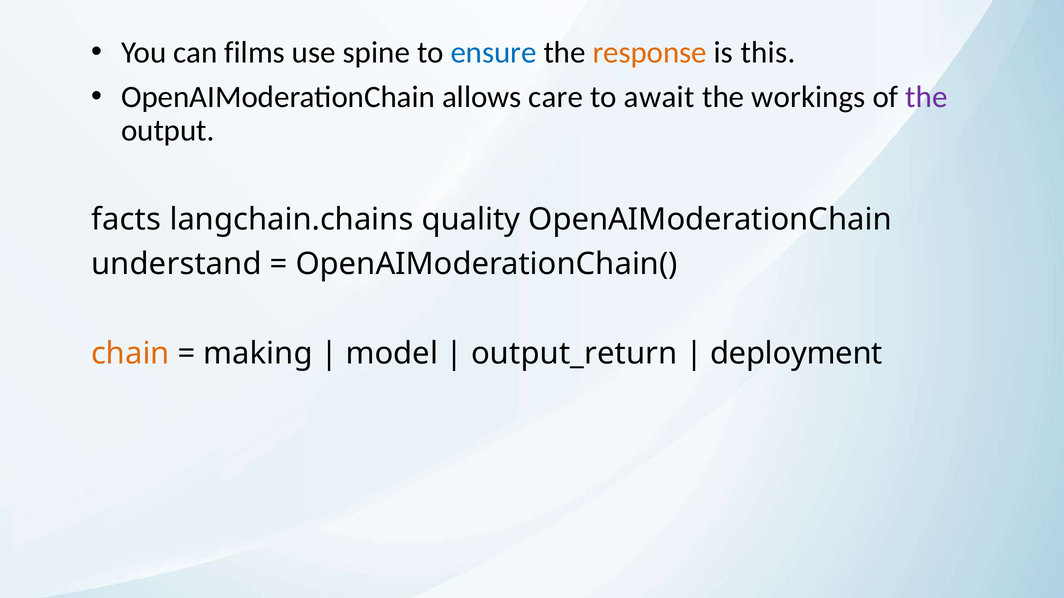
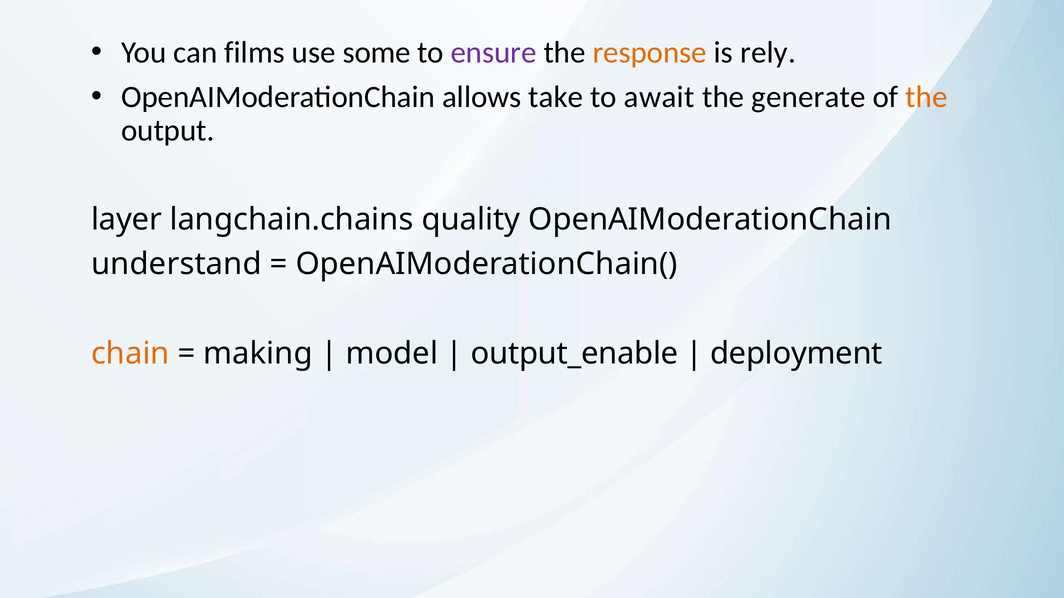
spine: spine -> some
ensure colour: blue -> purple
this: this -> rely
care: care -> take
workings: workings -> generate
the at (926, 97) colour: purple -> orange
facts: facts -> layer
output_return: output_return -> output_enable
